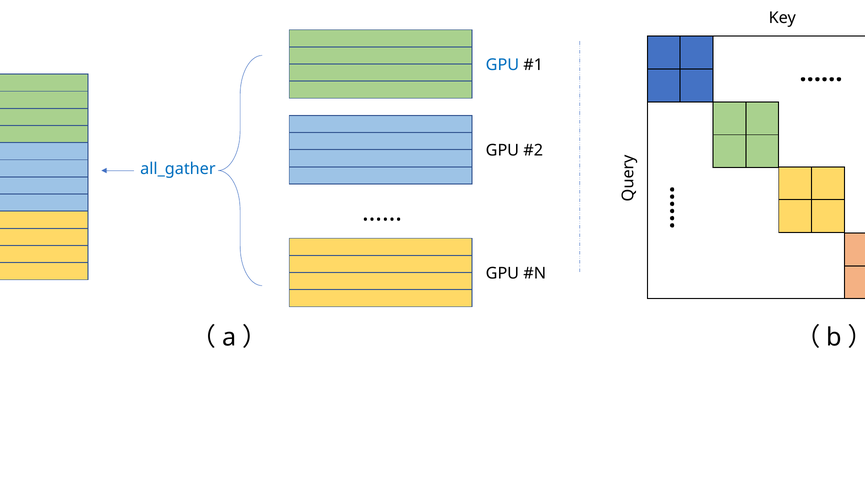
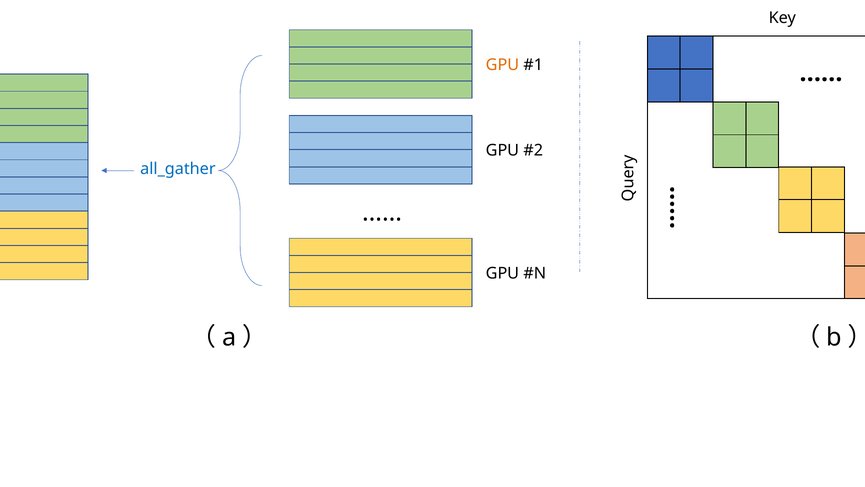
GPU at (502, 65) colour: blue -> orange
